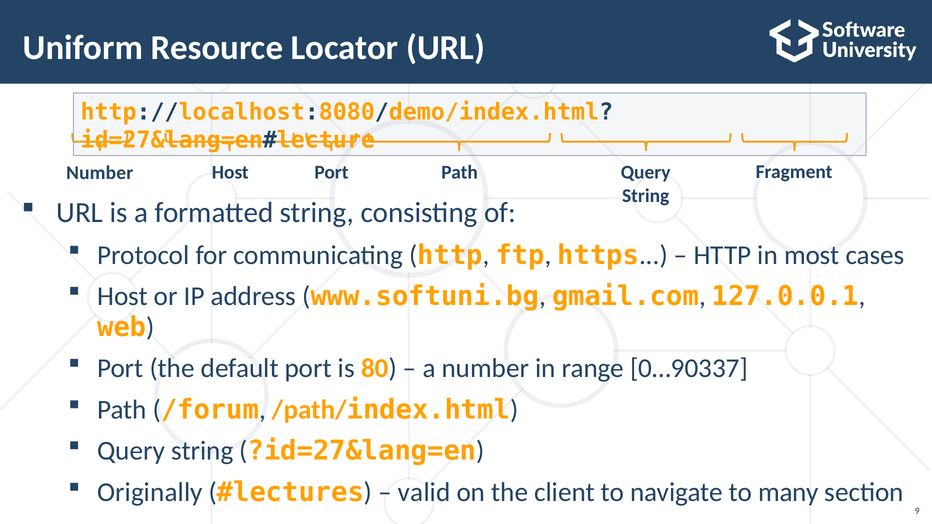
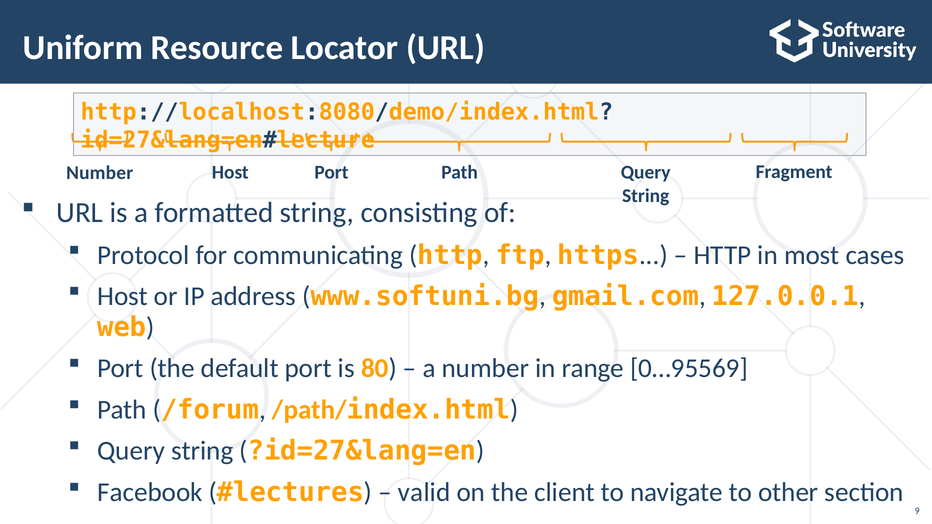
0…90337: 0…90337 -> 0…95569
Originally: Originally -> Facebook
many: many -> other
